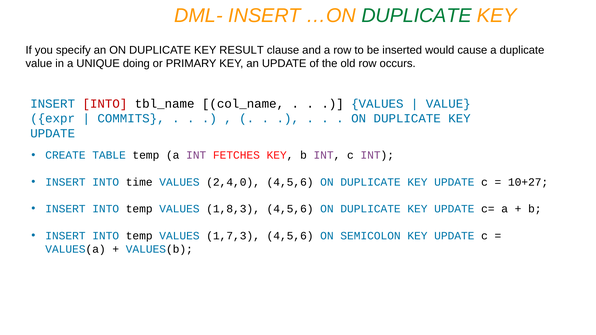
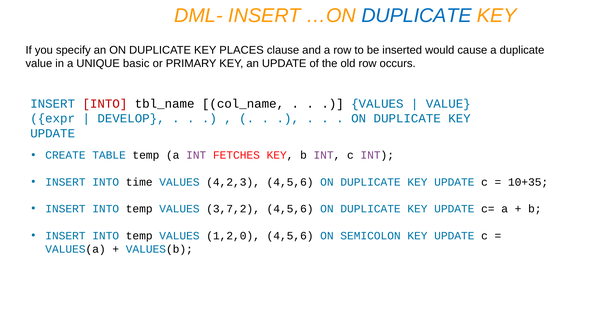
DUPLICATE at (416, 16) colour: green -> blue
RESULT: RESULT -> PLACES
doing: doing -> basic
COMMITS: COMMITS -> DEVELOP
2,4,0: 2,4,0 -> 4,2,3
10+27: 10+27 -> 10+35
1,8,3: 1,8,3 -> 3,7,2
1,7,3: 1,7,3 -> 1,2,0
